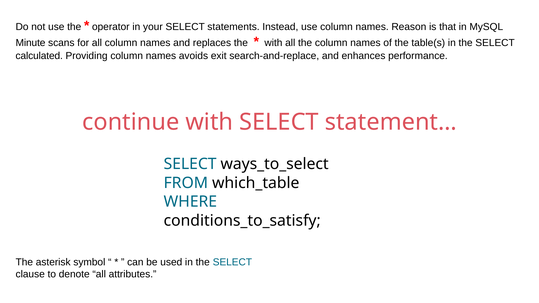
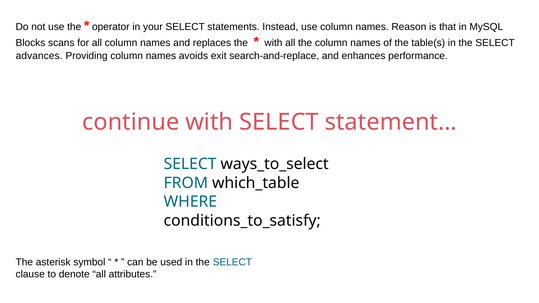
Minute: Minute -> Blocks
calculated: calculated -> advances
